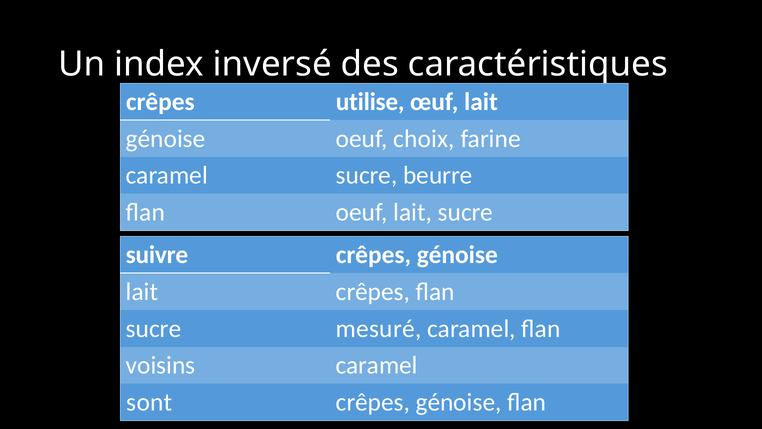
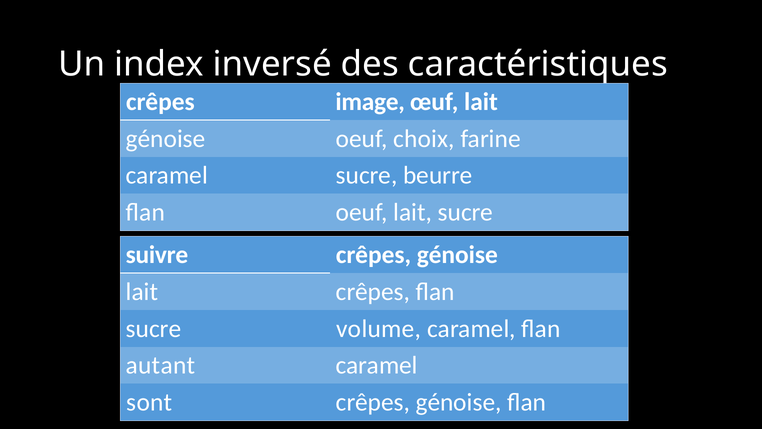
utilise: utilise -> image
mesuré: mesuré -> volume
voisins: voisins -> autant
